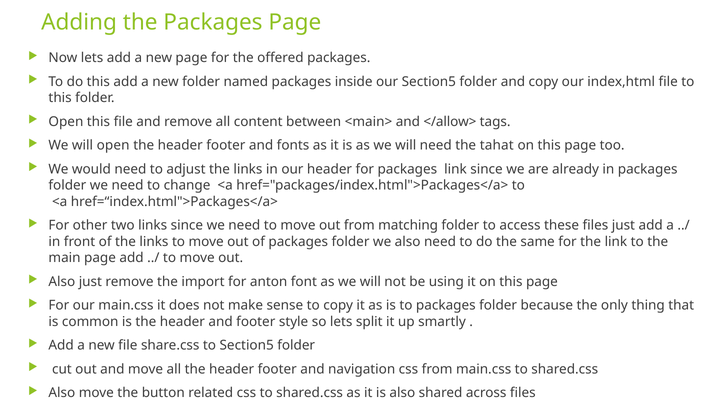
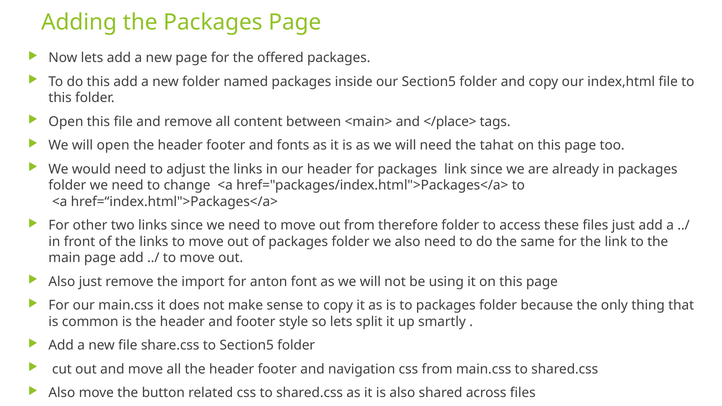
</allow>: </allow> -> </place>
matching: matching -> therefore
